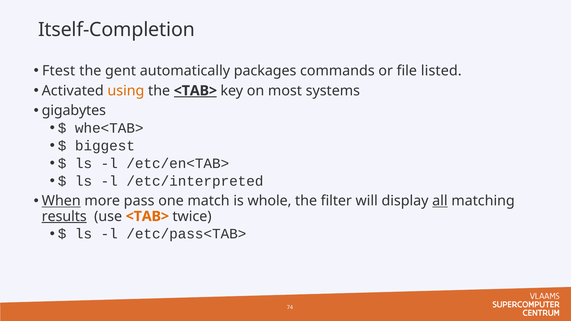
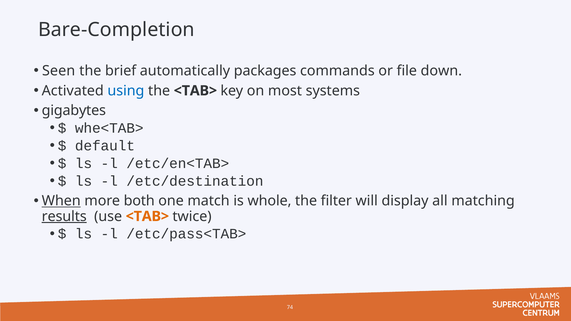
Itself-Completion: Itself-Completion -> Bare-Completion
Ftest: Ftest -> Seen
gent: gent -> brief
listed: listed -> down
using colour: orange -> blue
<TAB> at (195, 91) underline: present -> none
biggest: biggest -> default
/etc/interpreted: /etc/interpreted -> /etc/destination
pass: pass -> both
all underline: present -> none
